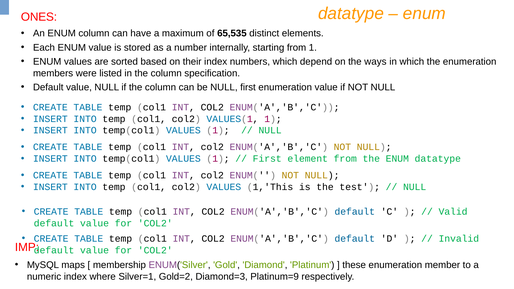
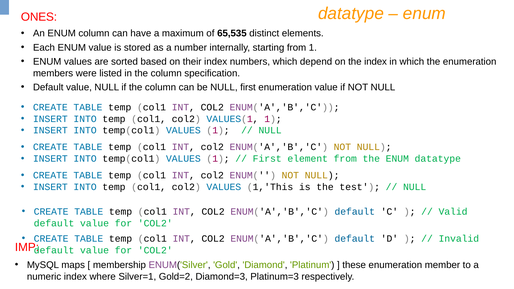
the ways: ways -> index
Platinum=9: Platinum=9 -> Platinum=3
